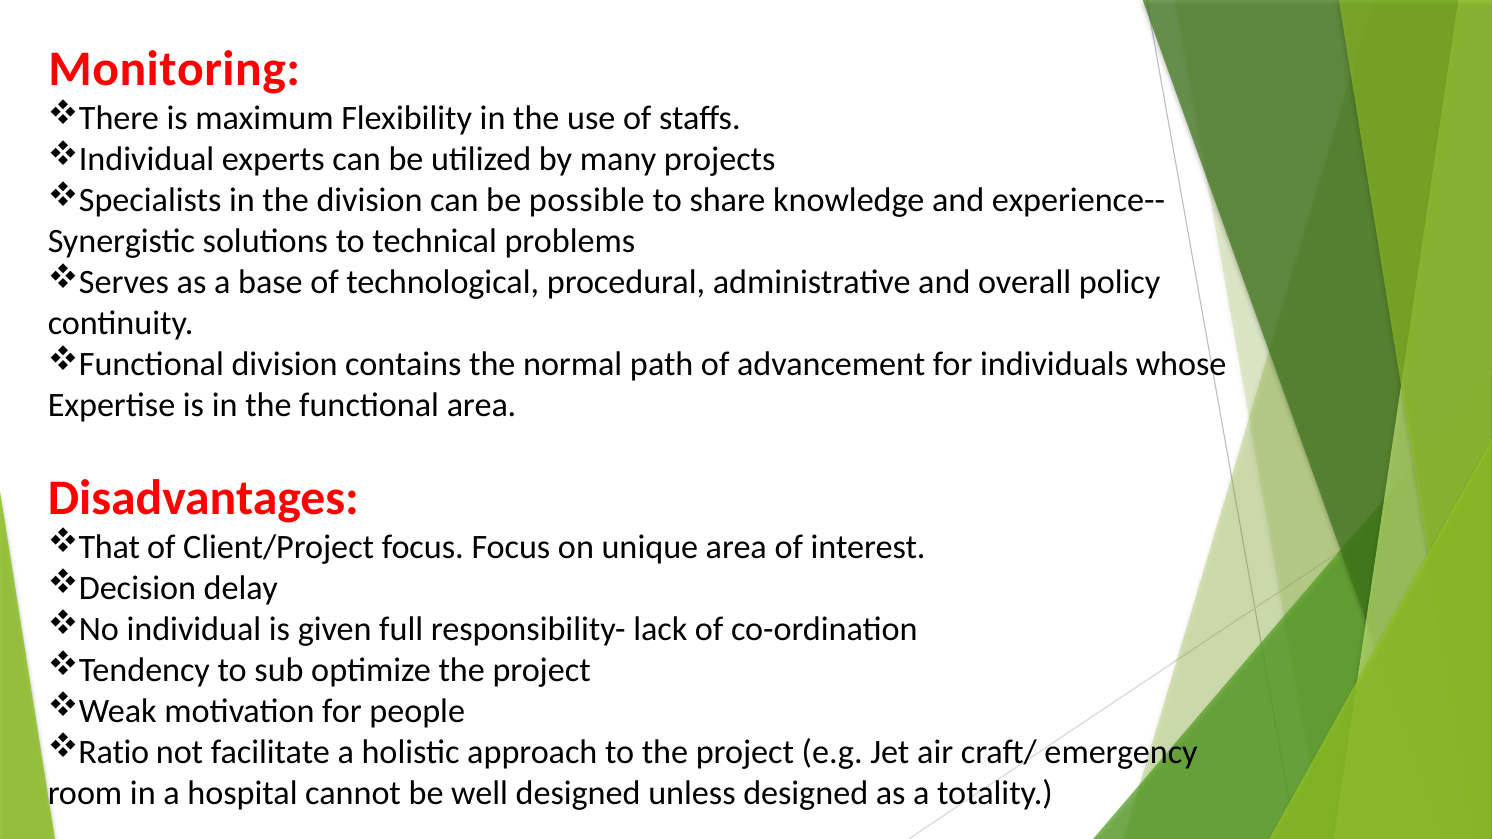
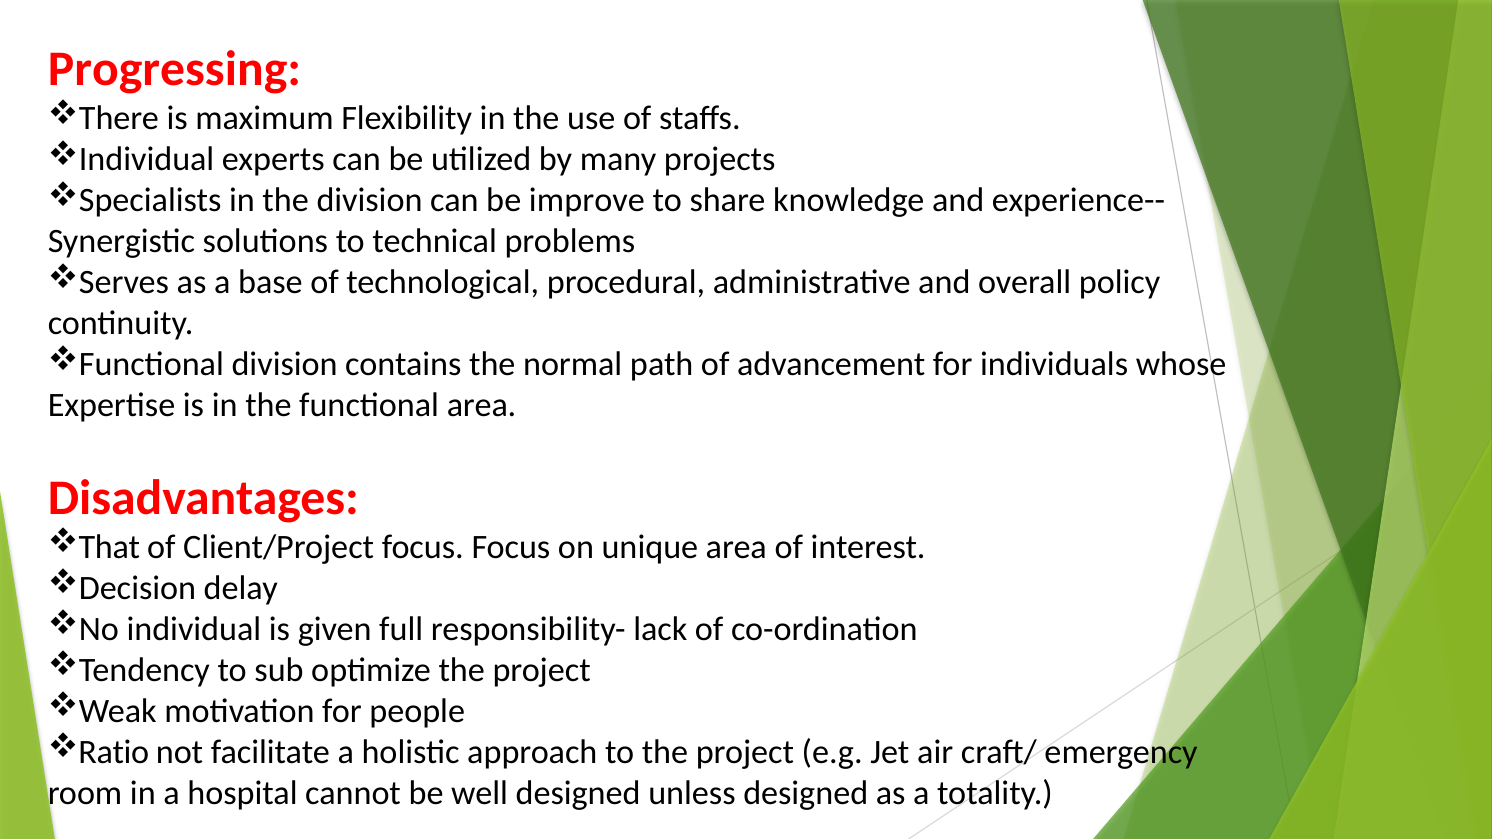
Monitoring: Monitoring -> Progressing
possible: possible -> improve
